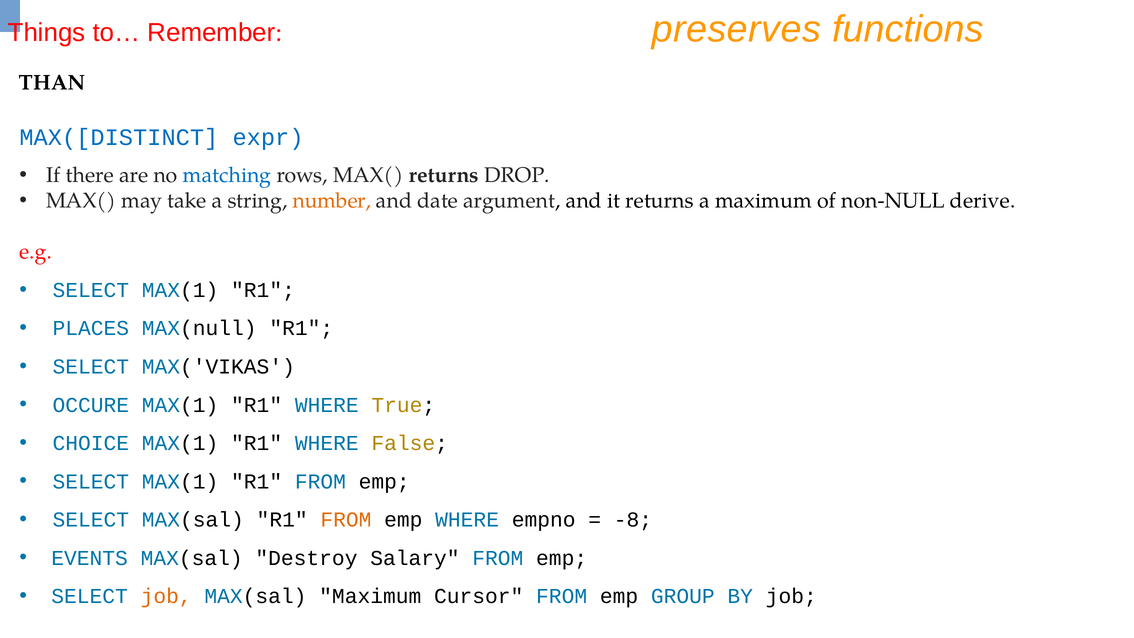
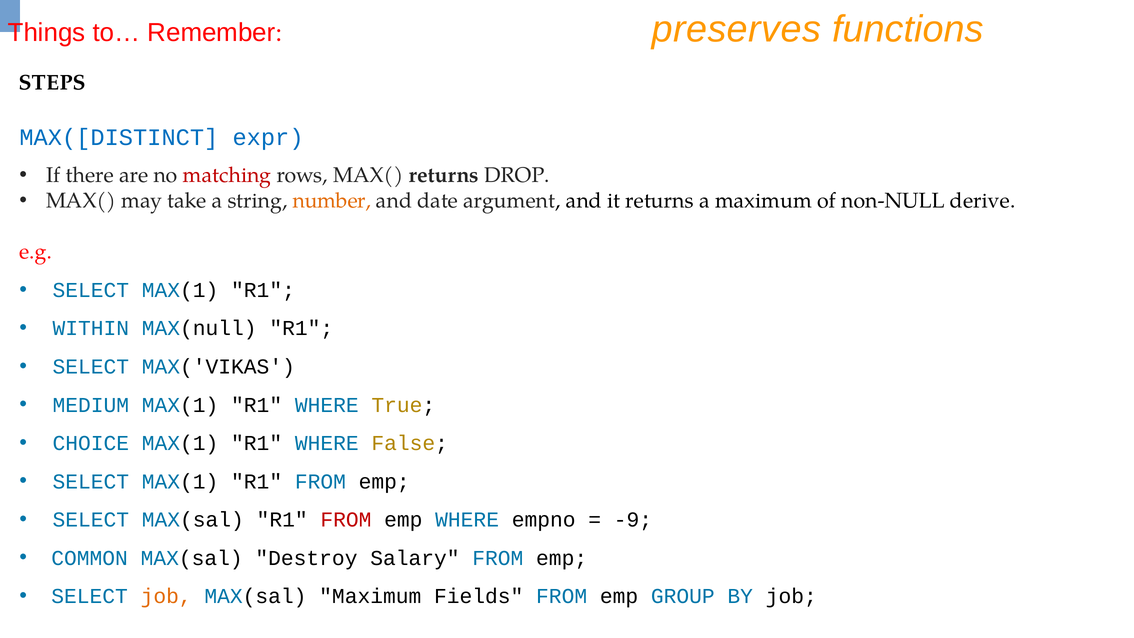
THAN: THAN -> STEPS
matching colour: blue -> red
PLACES: PLACES -> WITHIN
OCCURE: OCCURE -> MEDIUM
FROM at (346, 520) colour: orange -> red
-8: -8 -> -9
EVENTS: EVENTS -> COMMON
Cursor: Cursor -> Fields
